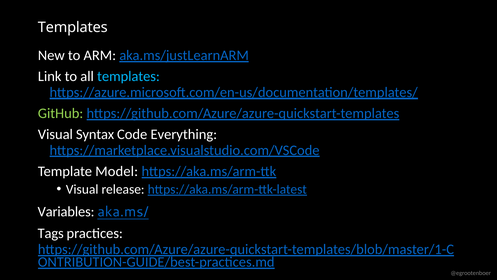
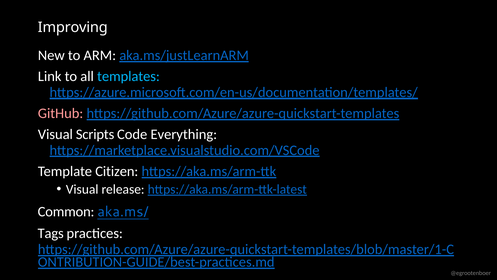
Templates at (73, 27): Templates -> Improving
GitHub colour: light green -> pink
Syntax: Syntax -> Scripts
Model: Model -> Citizen
Variables: Variables -> Common
